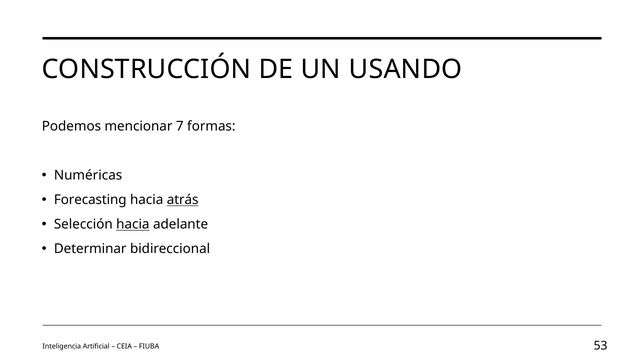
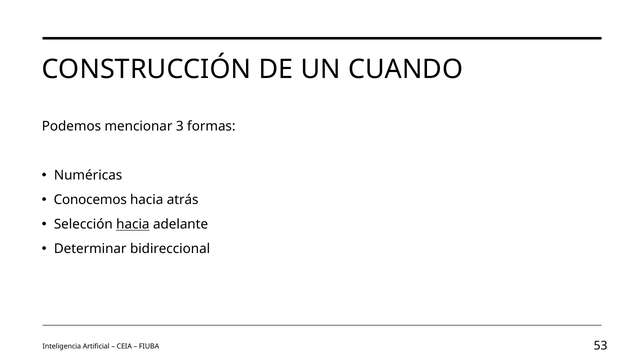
USANDO: USANDO -> CUANDO
7: 7 -> 3
Forecasting: Forecasting -> Conocemos
atrás underline: present -> none
